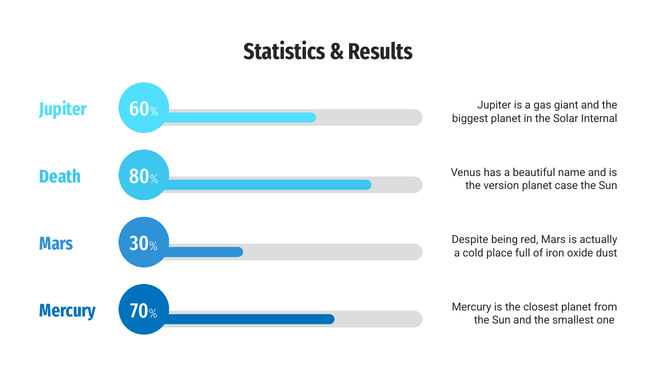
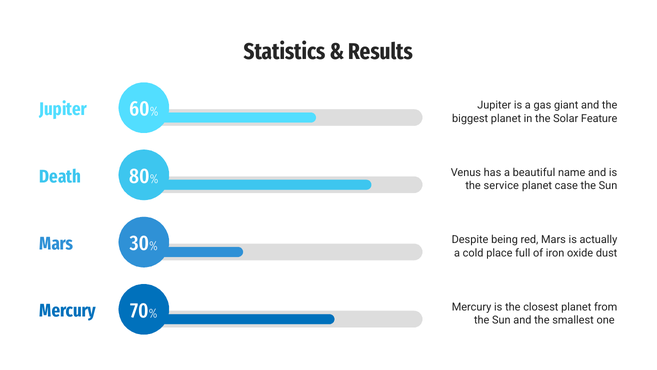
Internal: Internal -> Feature
version: version -> service
